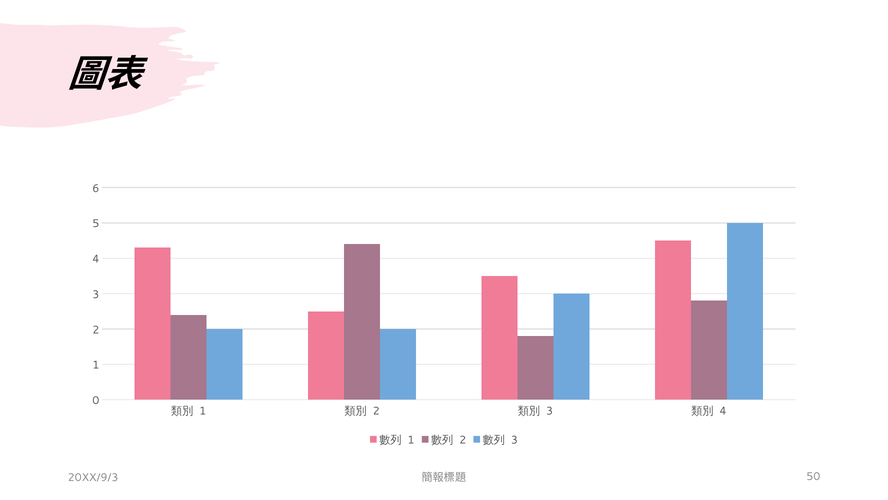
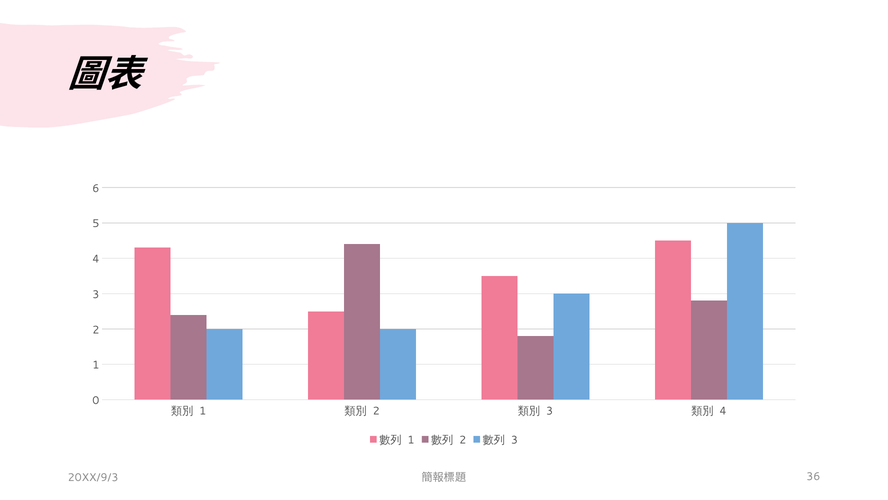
50: 50 -> 36
